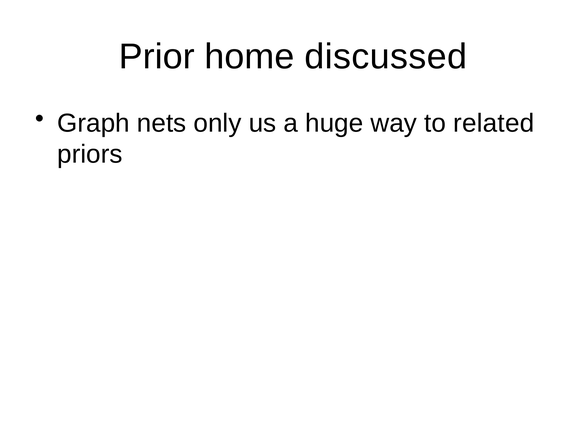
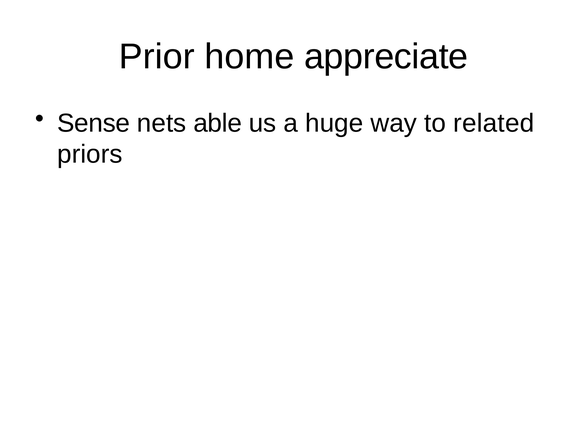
discussed: discussed -> appreciate
Graph: Graph -> Sense
only: only -> able
